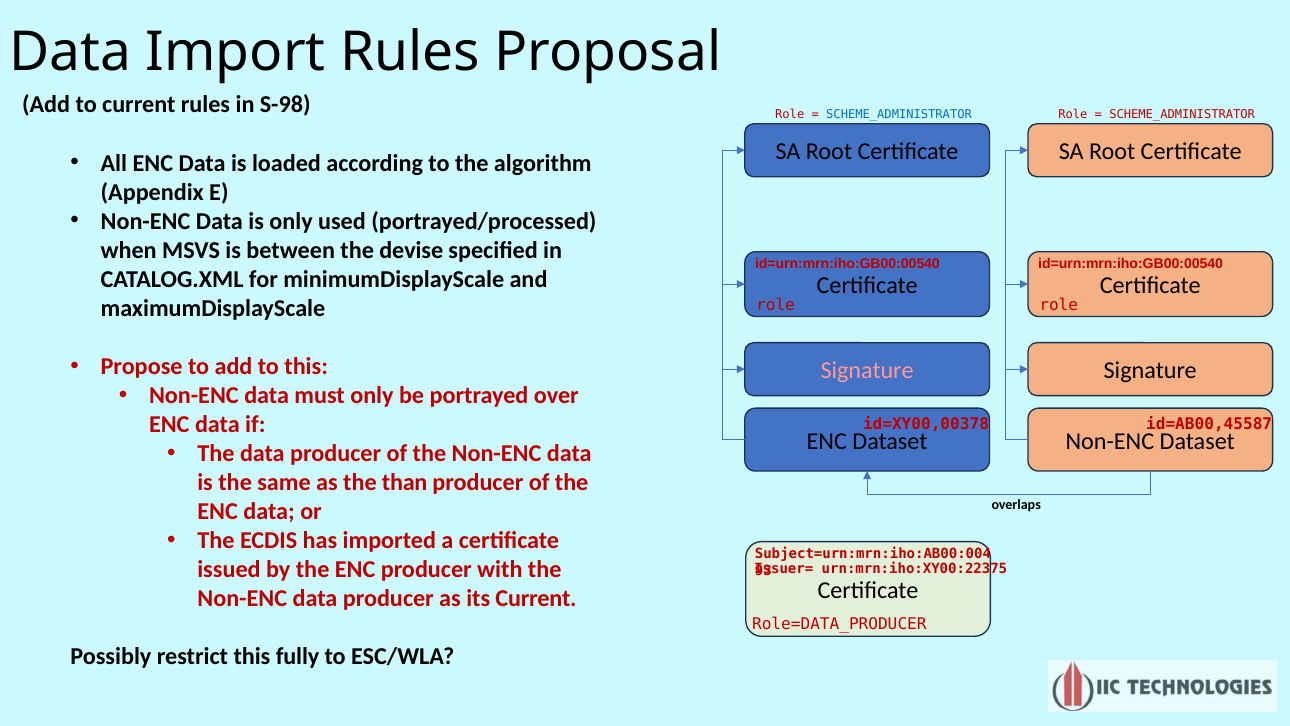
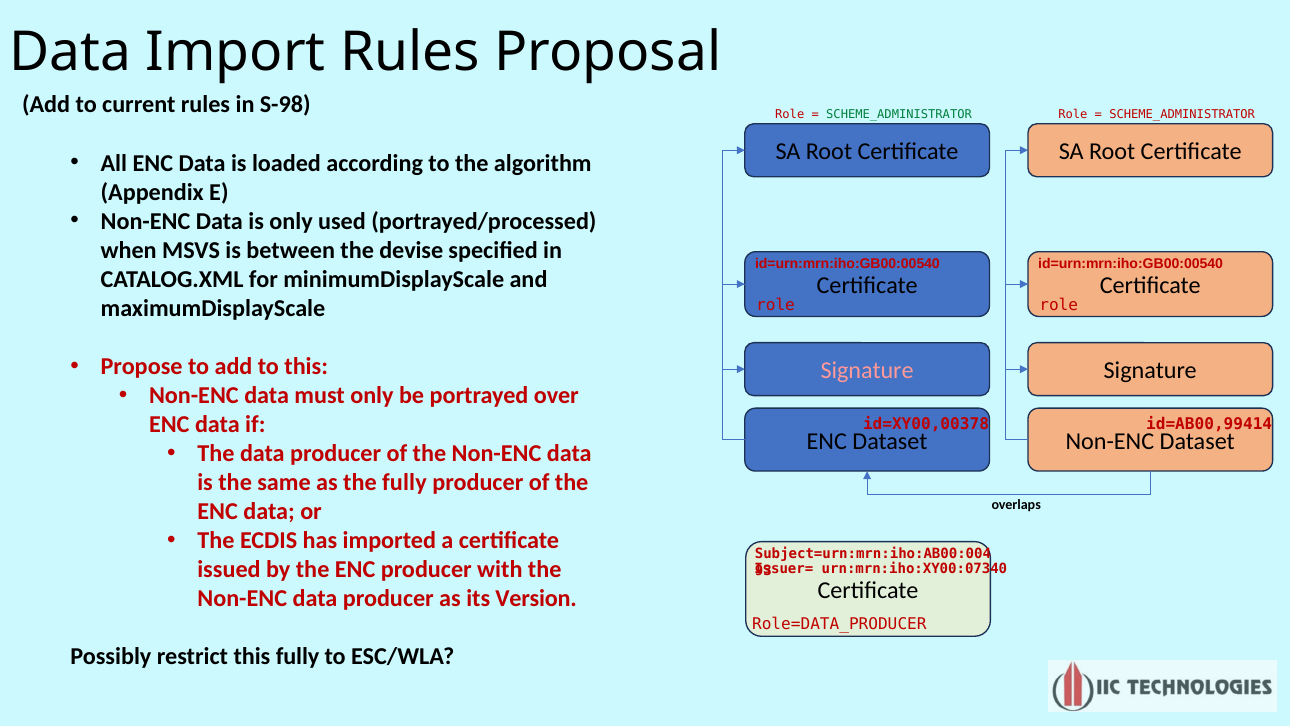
SCHEME_ADMINISTRATOR at (899, 115) colour: blue -> green
id=AB00,45587: id=AB00,45587 -> id=AB00,99414
the than: than -> fully
urn:mrn:iho:XY00:22375: urn:mrn:iho:XY00:22375 -> urn:mrn:iho:XY00:07340
its Current: Current -> Version
